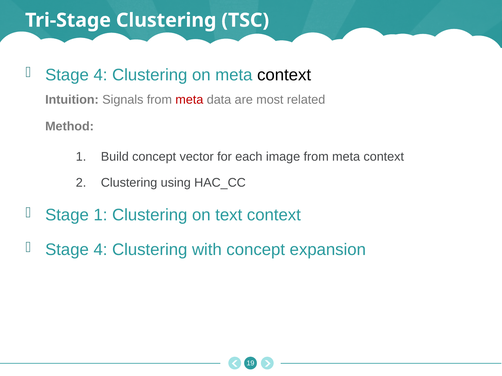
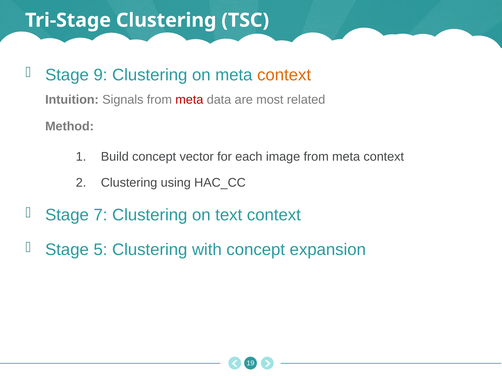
4 at (100, 75): 4 -> 9
context at (284, 75) colour: black -> orange
Stage 1: 1 -> 7
4 at (100, 250): 4 -> 5
